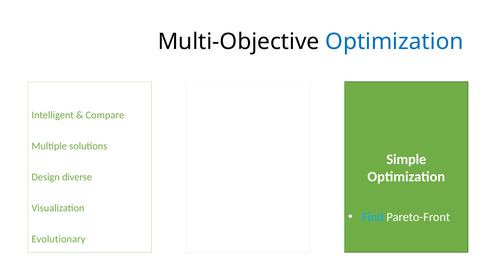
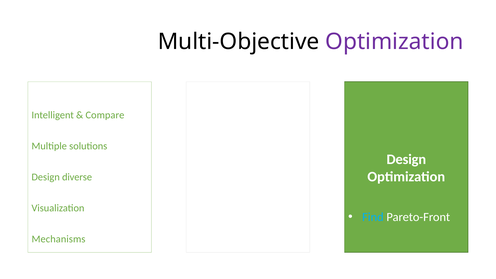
Optimization at (394, 42) colour: blue -> purple
Simple at (406, 159): Simple -> Design
Evolutionary: Evolutionary -> Mechanisms
